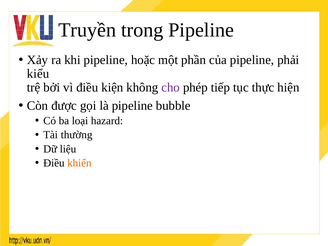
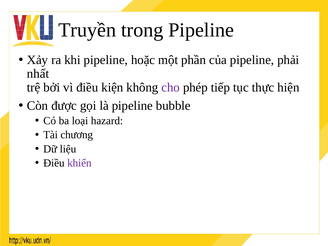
kiểu: kiểu -> nhất
thường: thường -> chương
khiển colour: orange -> purple
